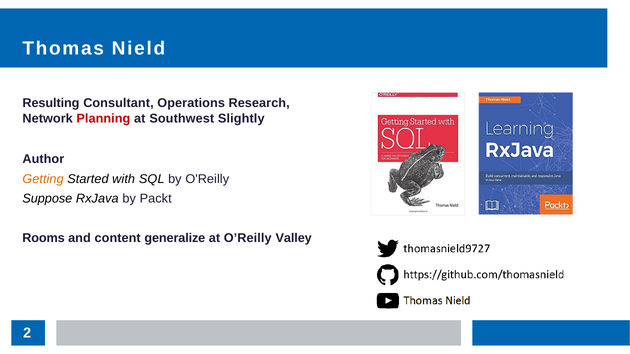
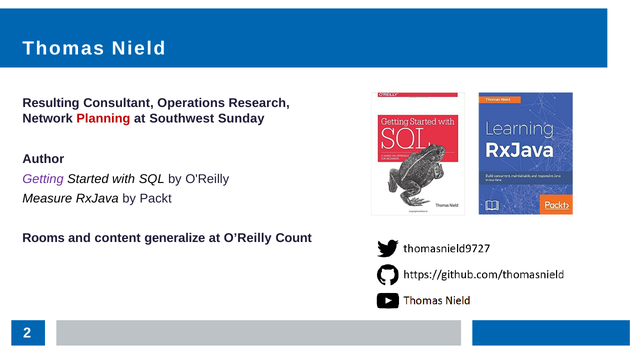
Slightly: Slightly -> Sunday
Getting colour: orange -> purple
Suppose: Suppose -> Measure
Valley: Valley -> Count
